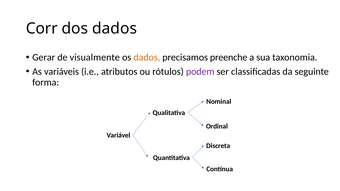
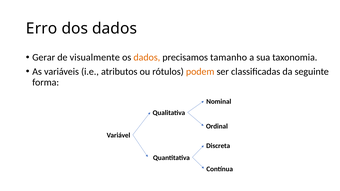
Corr: Corr -> Erro
preenche: preenche -> tamanho
podem colour: purple -> orange
